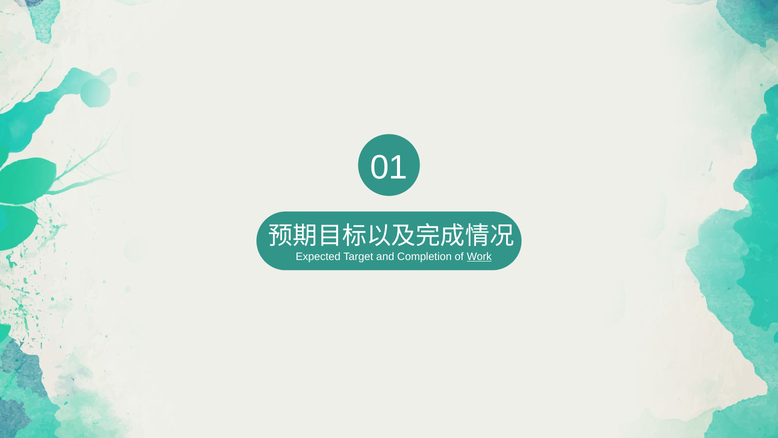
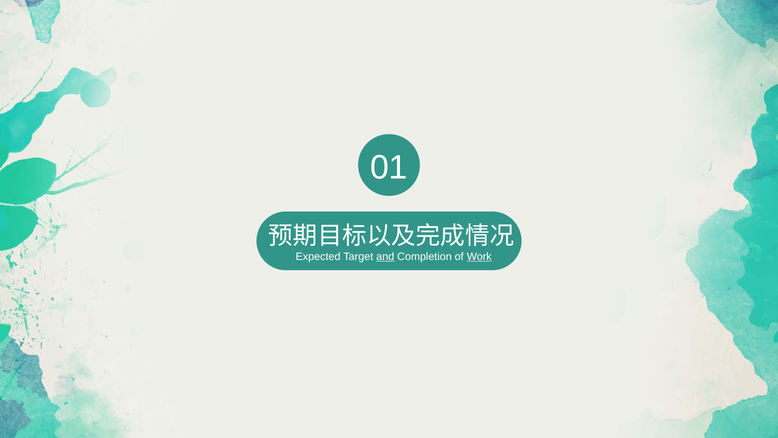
and underline: none -> present
